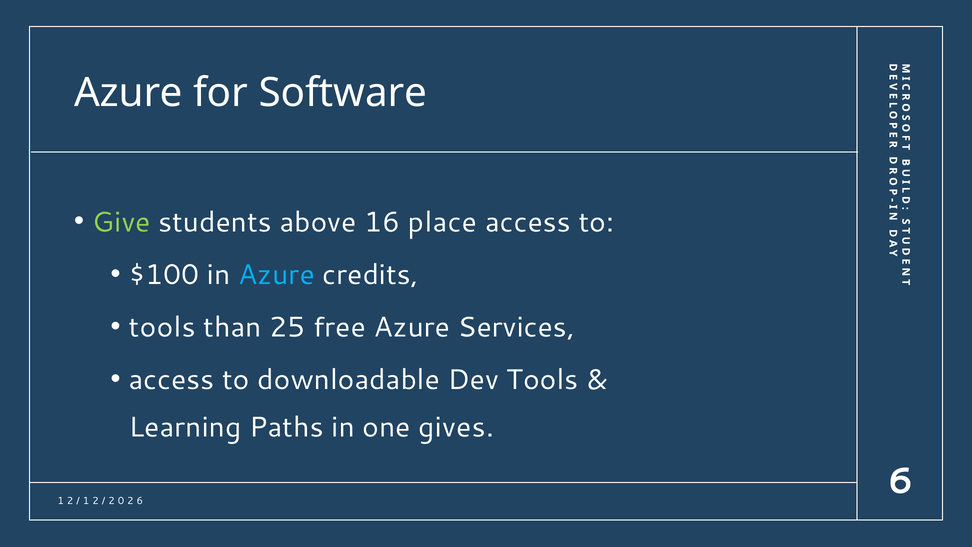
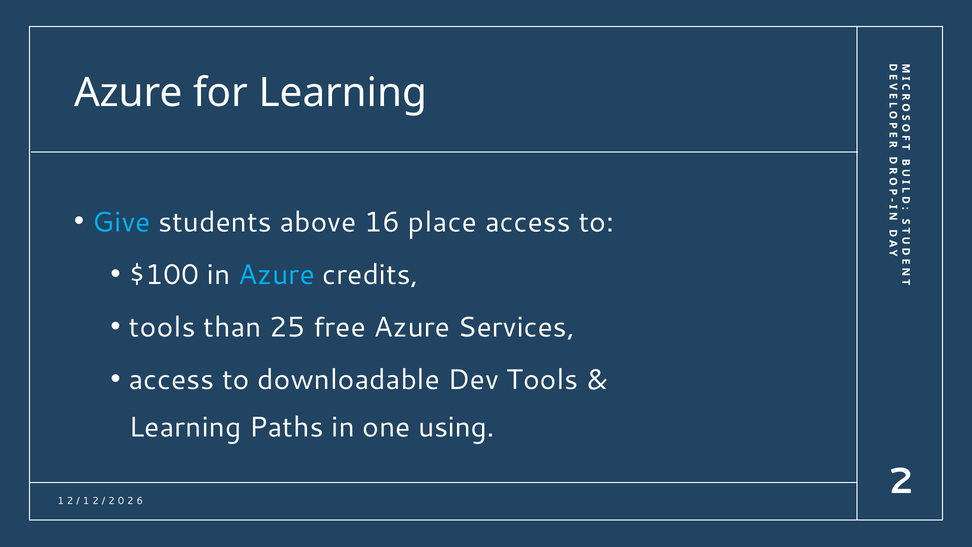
for Software: Software -> Learning
Give colour: light green -> light blue
gives: gives -> using
6 at (901, 481): 6 -> 2
